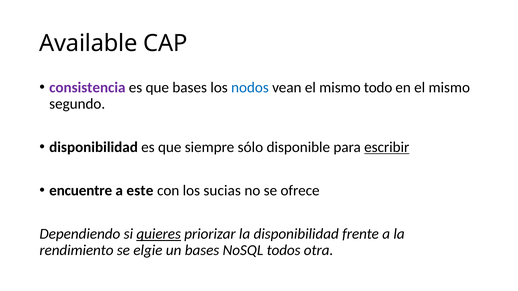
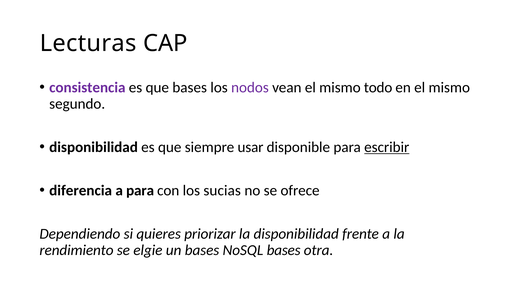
Available: Available -> Lecturas
nodos colour: blue -> purple
sólo: sólo -> usar
encuentre: encuentre -> diferencia
a este: este -> para
quieres underline: present -> none
NoSQL todos: todos -> bases
